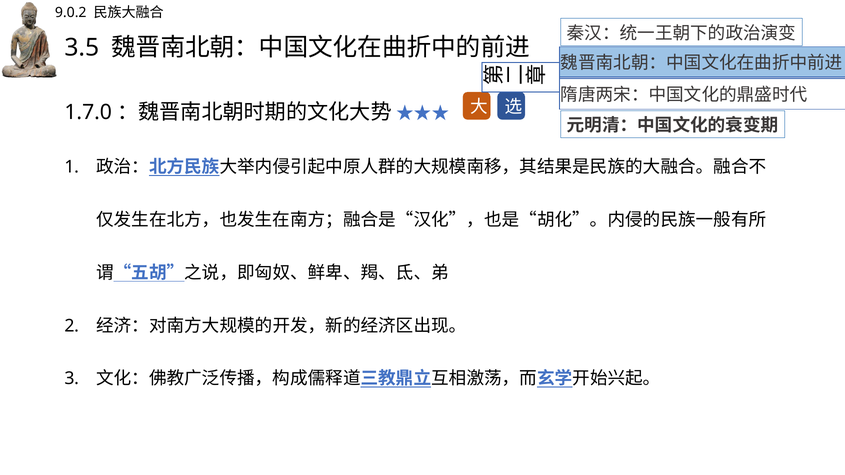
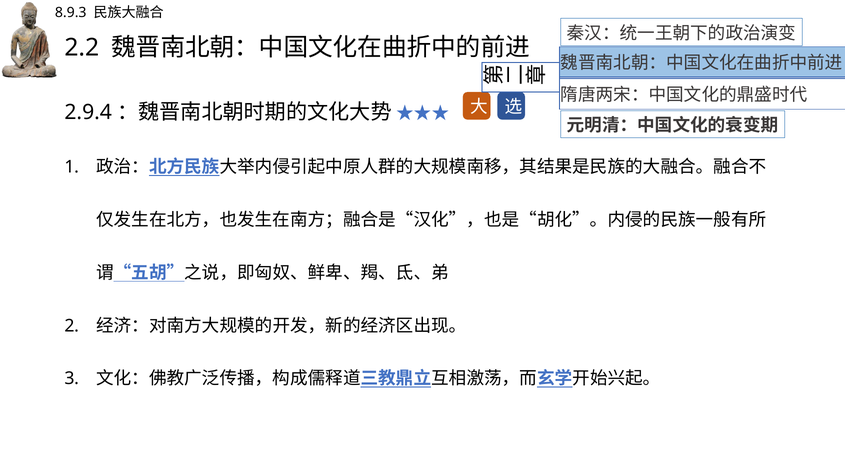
9.0.2: 9.0.2 -> 8.9.3
3.5: 3.5 -> 2.2
1.7.0: 1.7.0 -> 2.9.4
